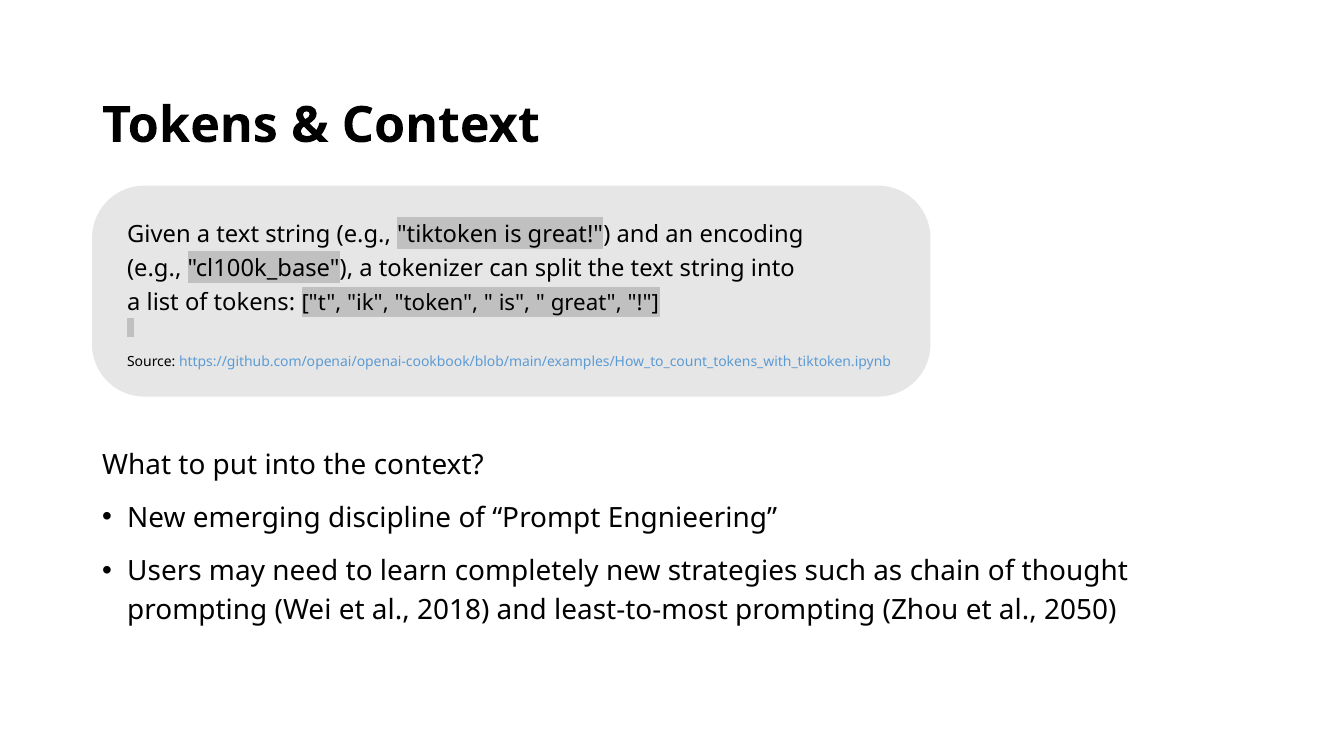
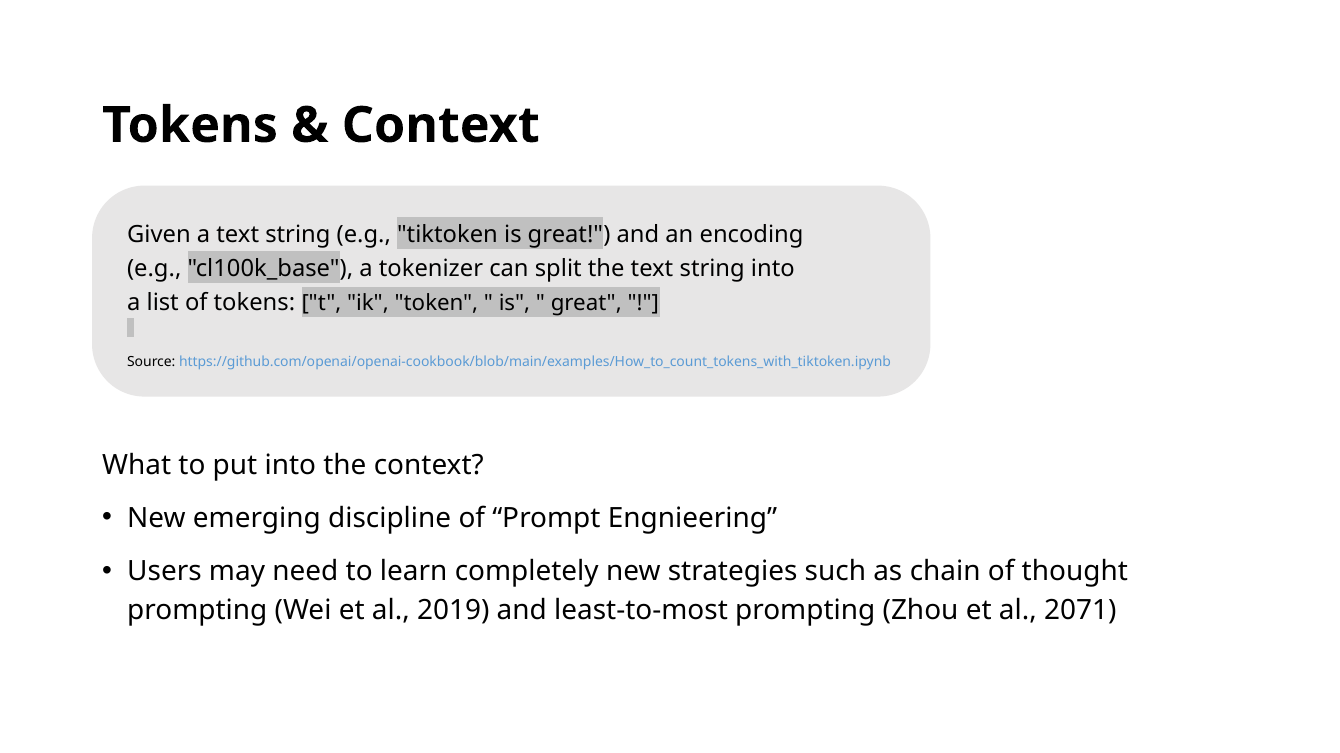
2018: 2018 -> 2019
2050: 2050 -> 2071
